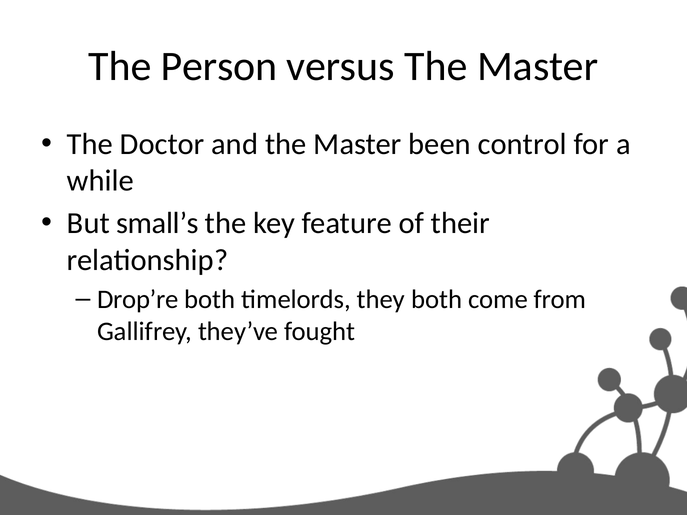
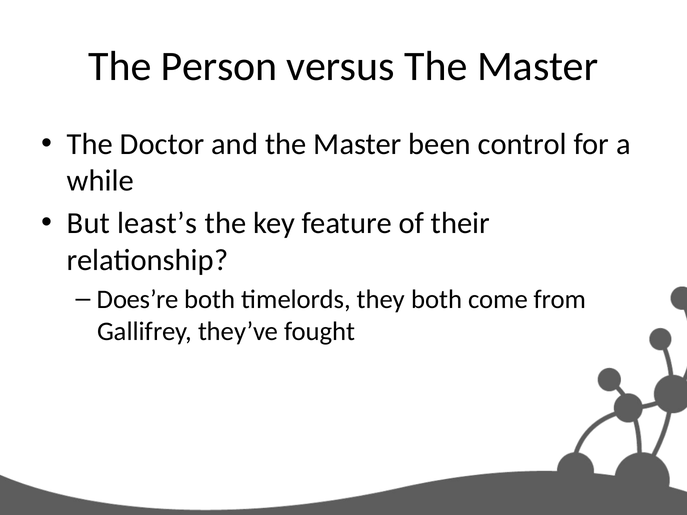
small’s: small’s -> least’s
Drop’re: Drop’re -> Does’re
